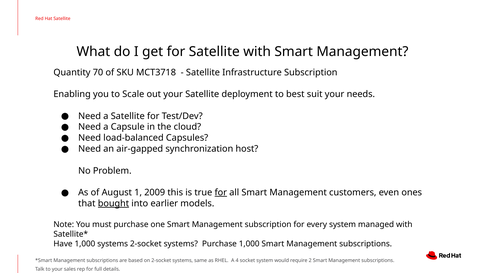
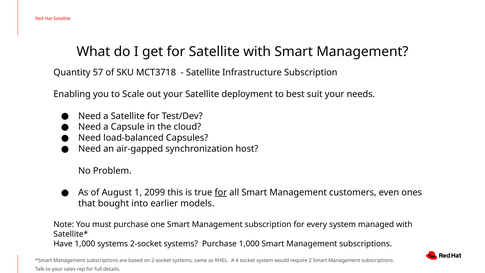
70: 70 -> 57
2009: 2009 -> 2099
bought underline: present -> none
